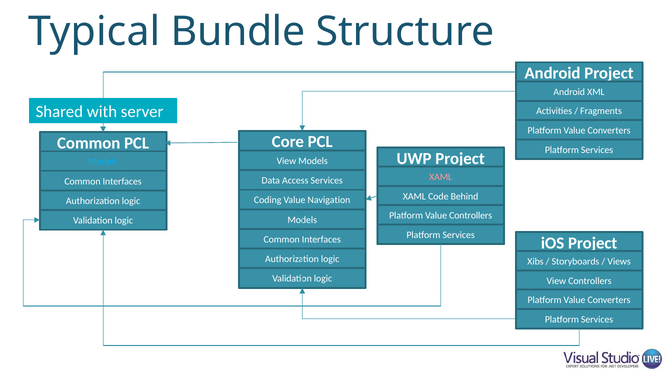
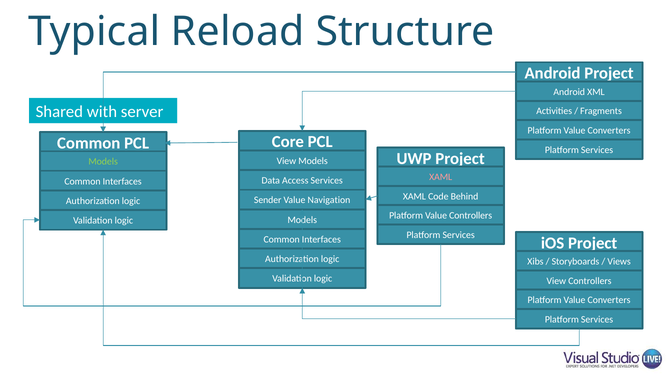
Bundle: Bundle -> Reload
Models at (103, 162) colour: light blue -> light green
Coding: Coding -> Sender
